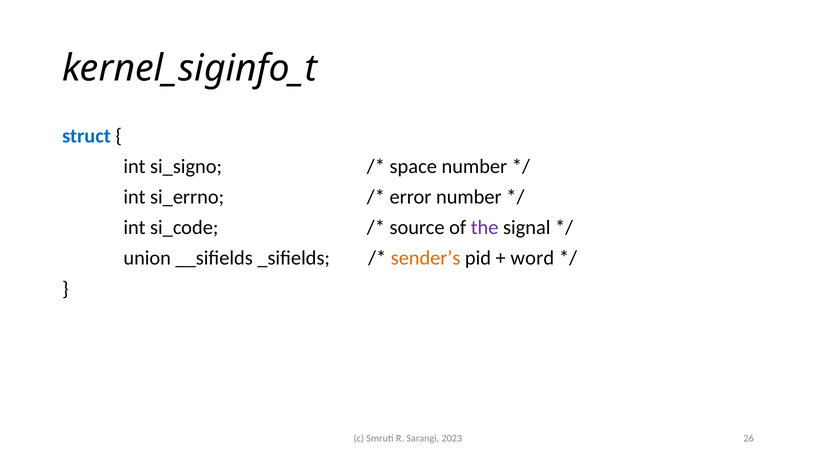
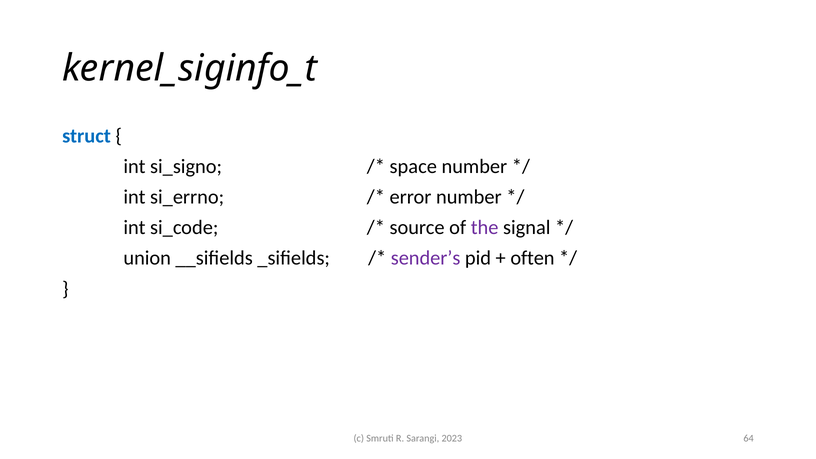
sender’s colour: orange -> purple
word: word -> often
26: 26 -> 64
